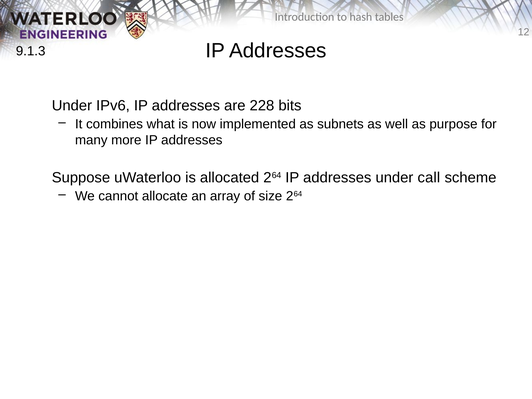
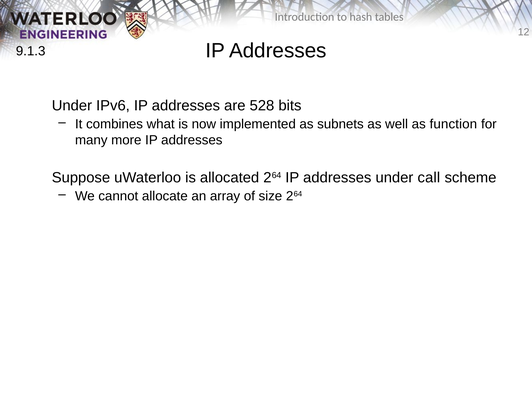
228: 228 -> 528
purpose: purpose -> function
